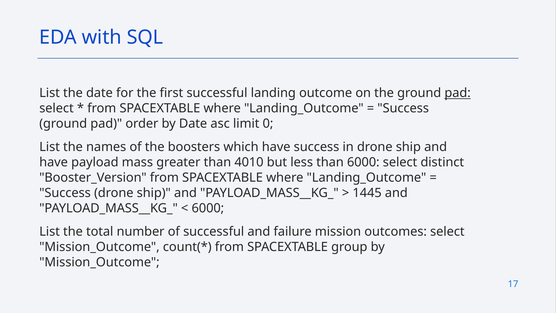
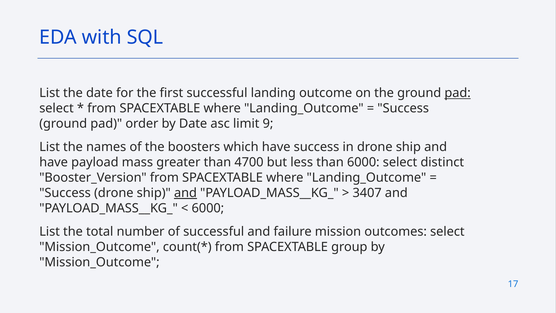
0: 0 -> 9
4010: 4010 -> 4700
and at (185, 193) underline: none -> present
1445: 1445 -> 3407
